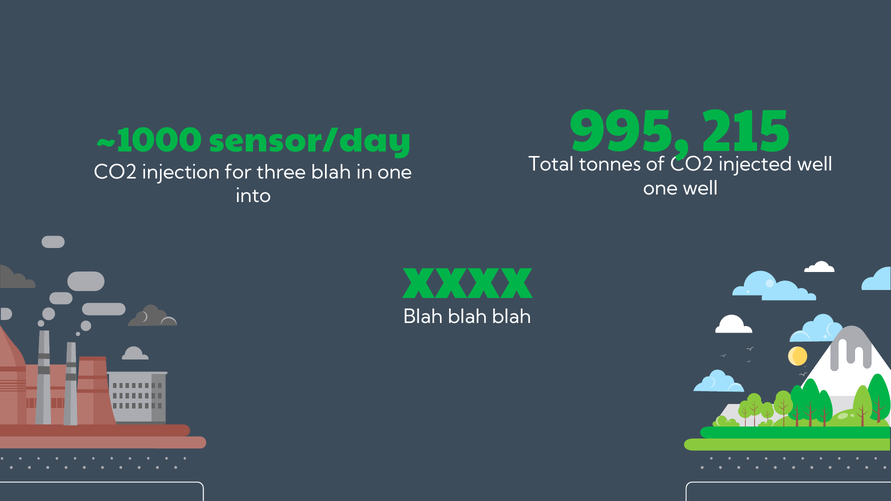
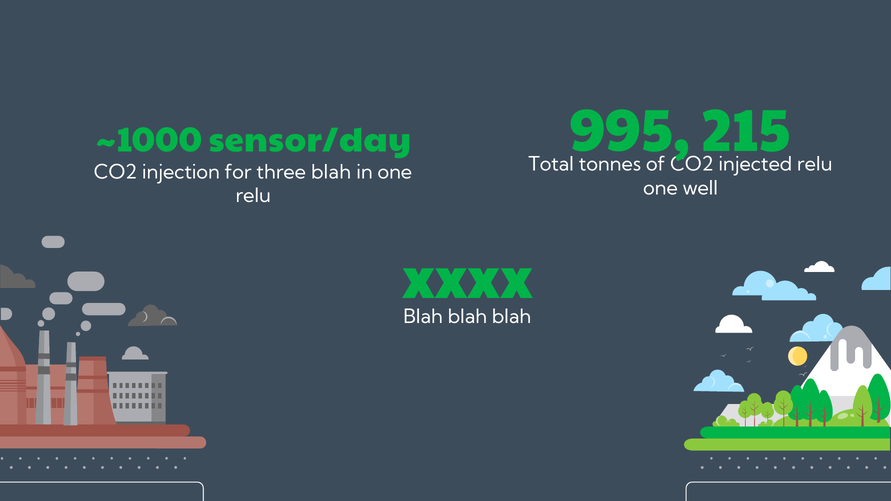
well at (815, 165): well -> relu
into at (253, 196): into -> relu
